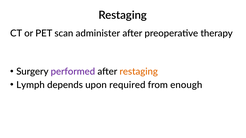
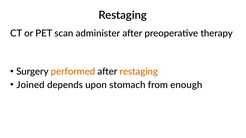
performed colour: purple -> orange
Lymph: Lymph -> Joined
required: required -> stomach
